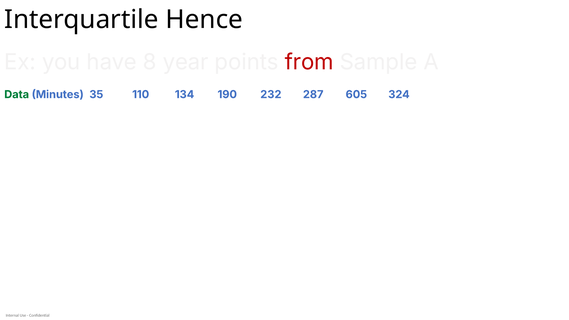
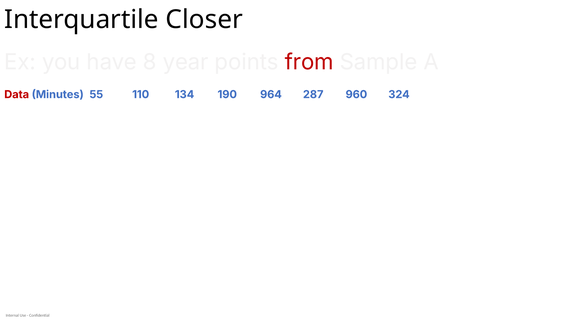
Hence: Hence -> Closer
Data colour: green -> red
35: 35 -> 55
232: 232 -> 964
605: 605 -> 960
